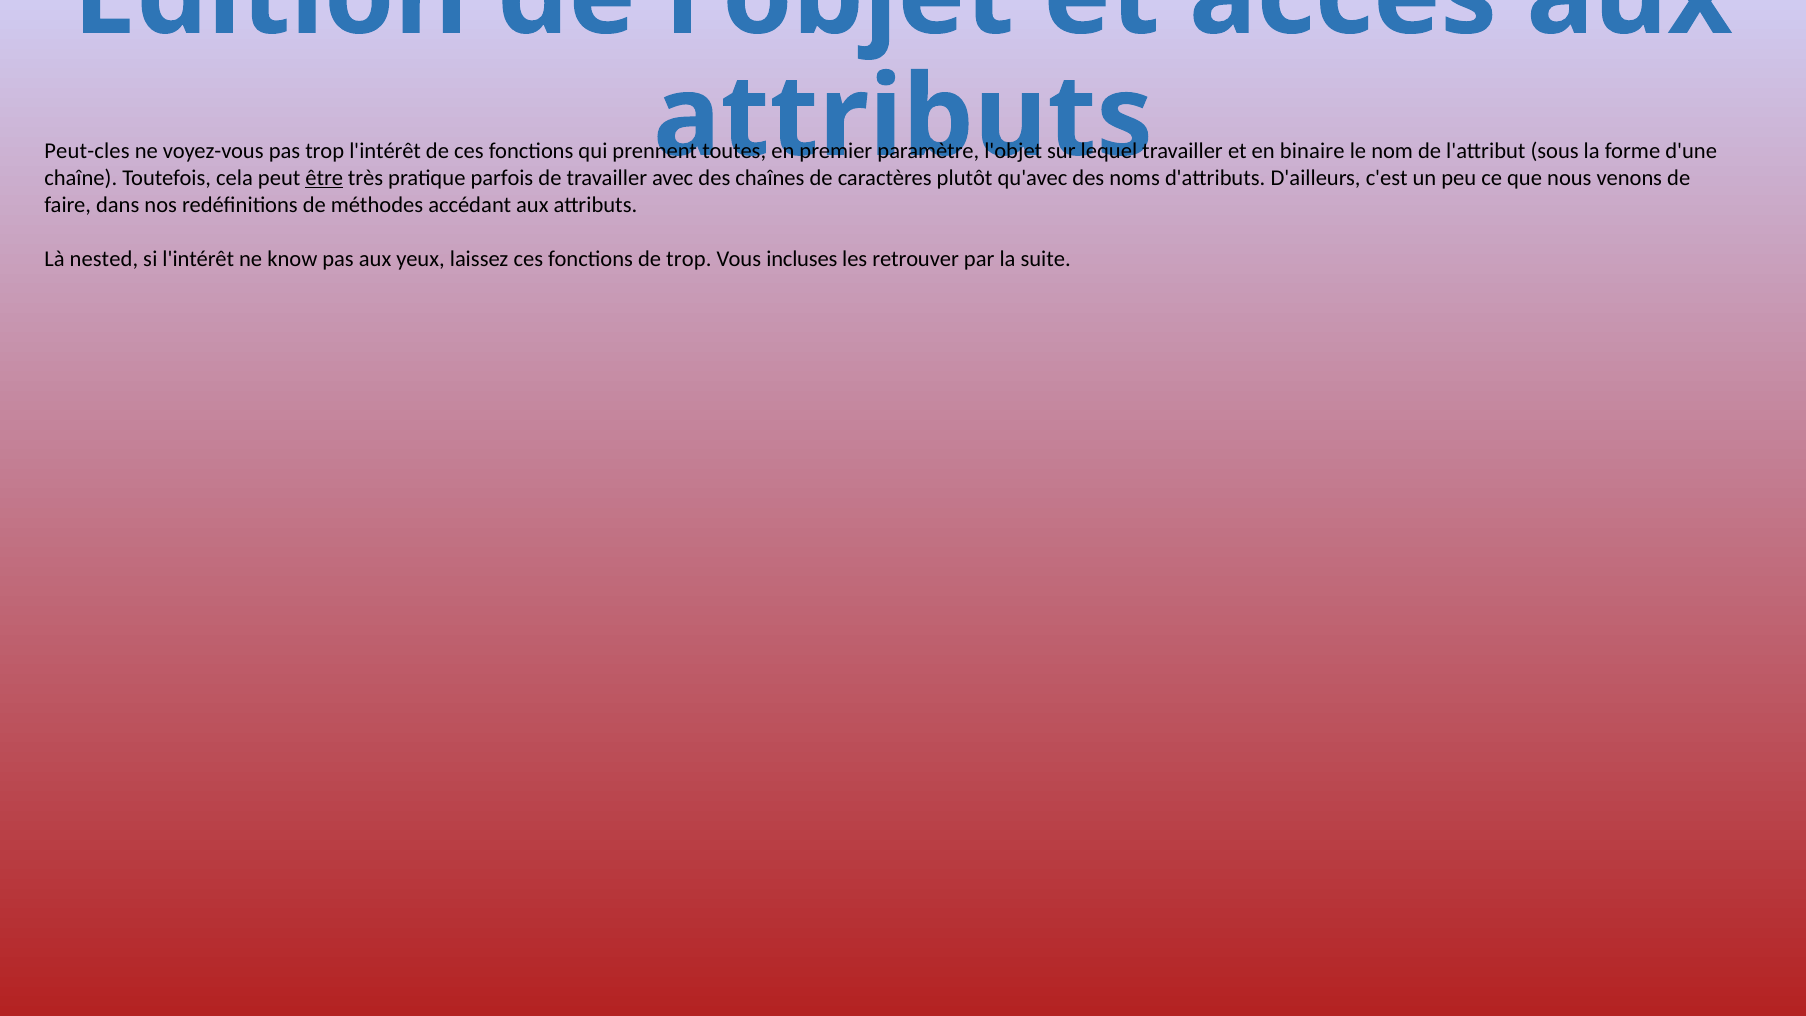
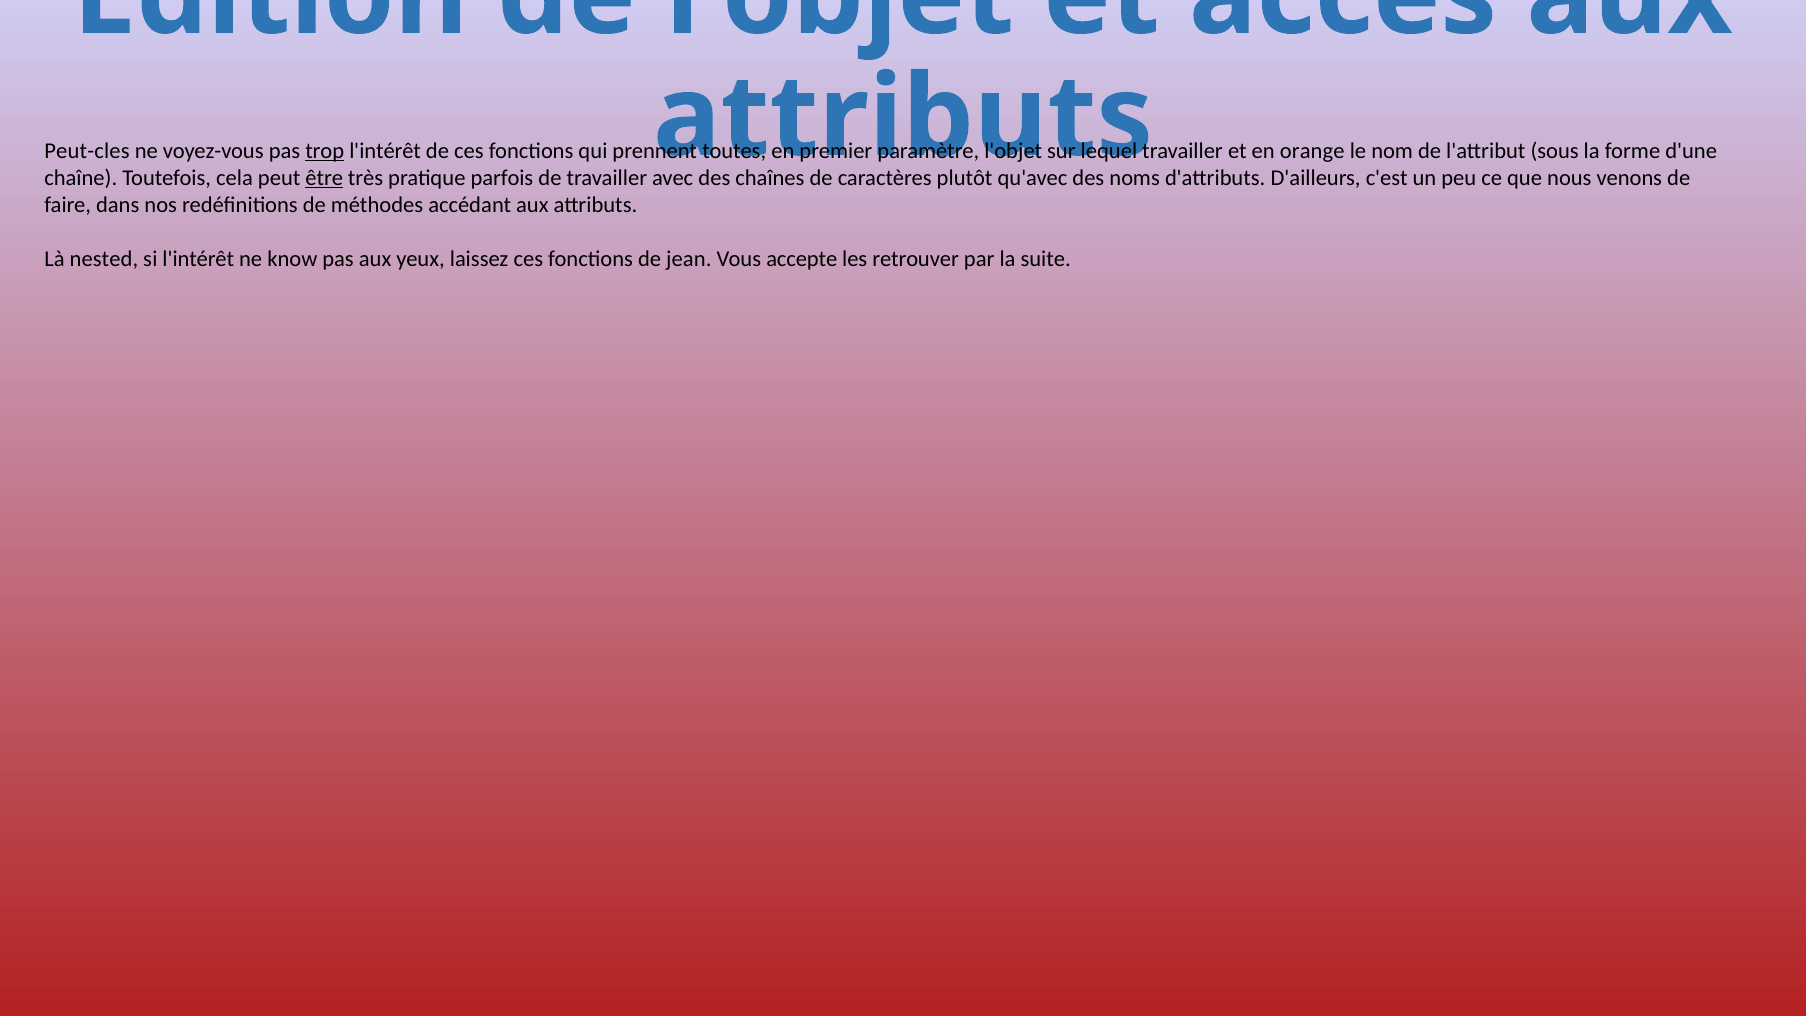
trop at (325, 151) underline: none -> present
binaire: binaire -> orange
de trop: trop -> jean
incluses: incluses -> accepte
